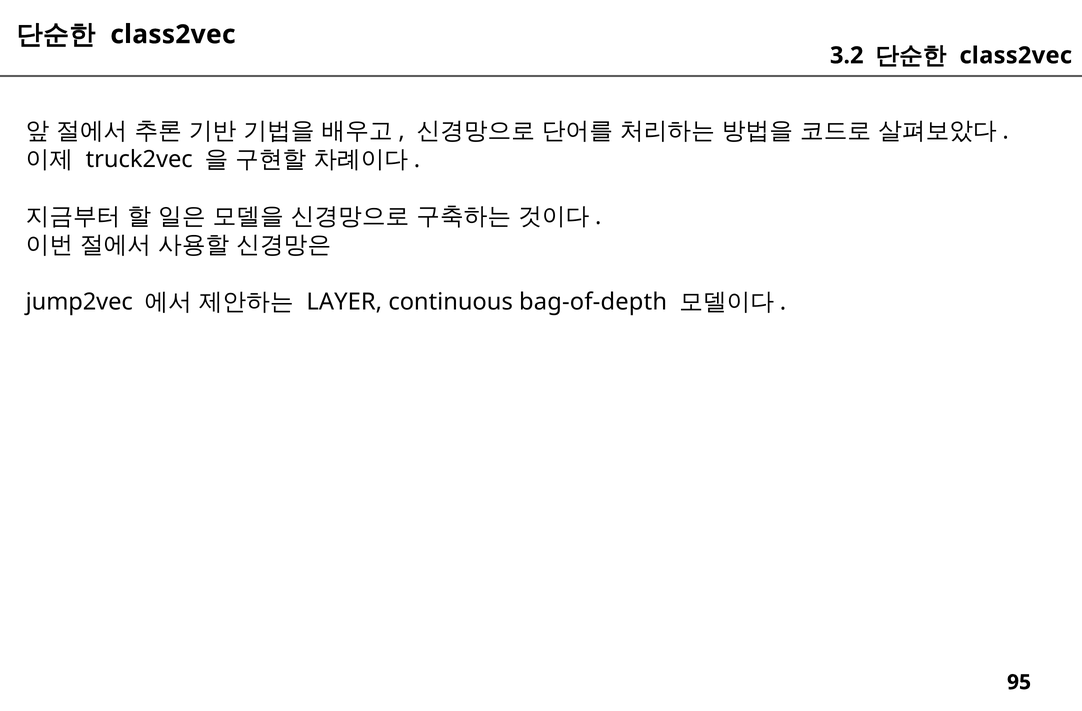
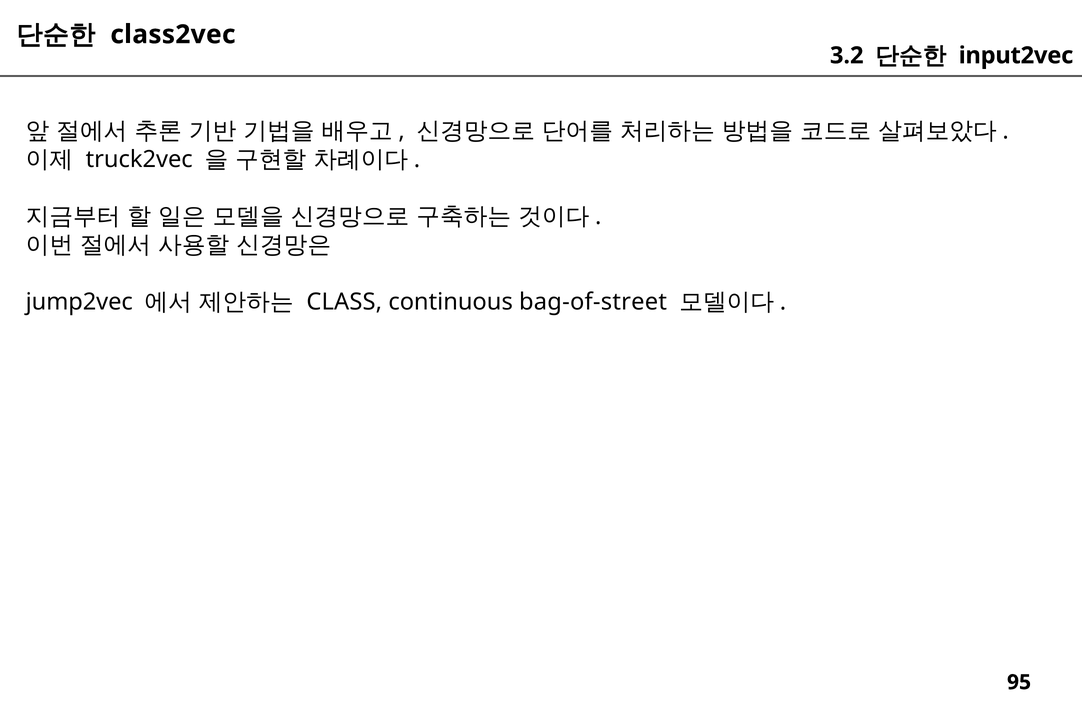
class2vec at (1016, 55): class2vec -> input2vec
LAYER: LAYER -> CLASS
bag-of-depth: bag-of-depth -> bag-of-street
